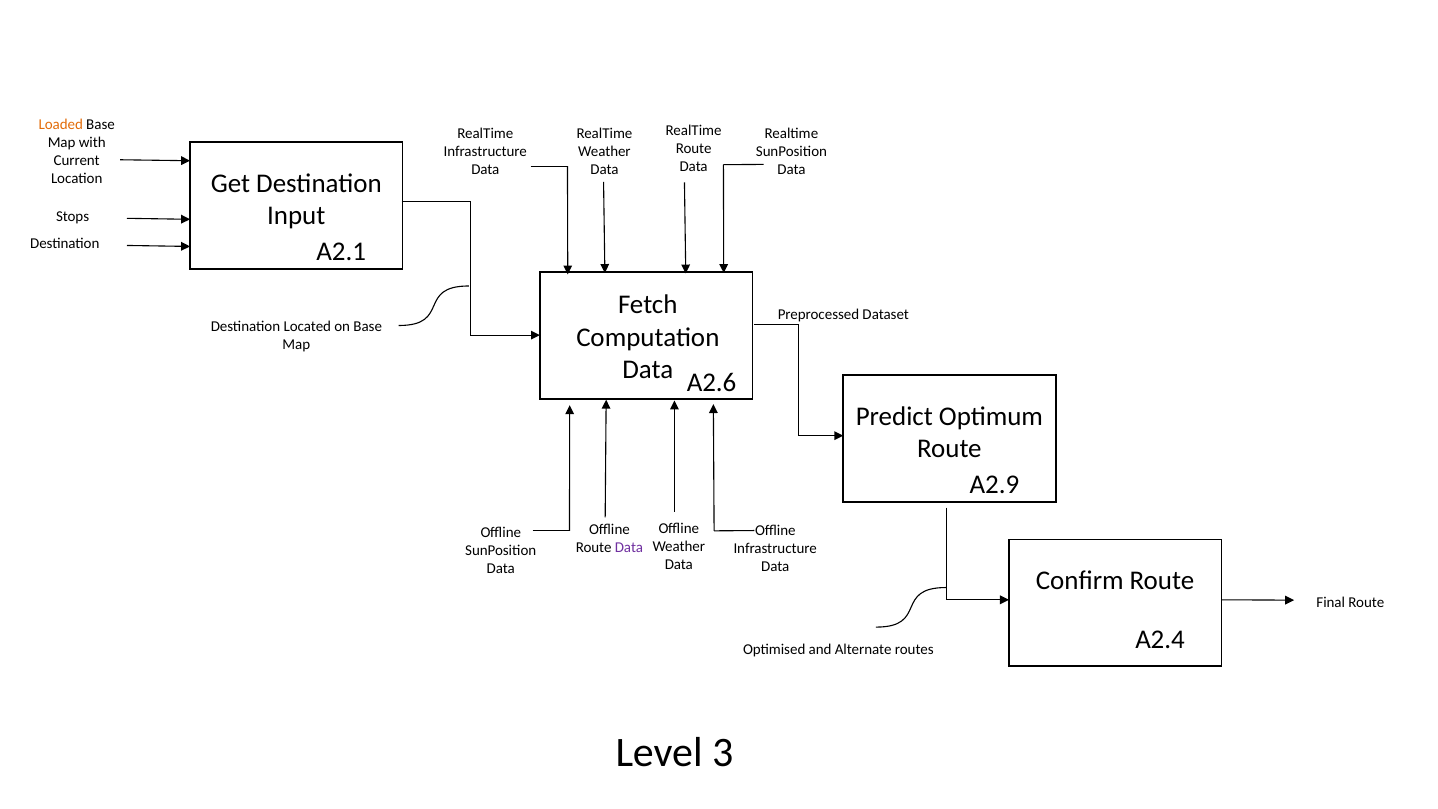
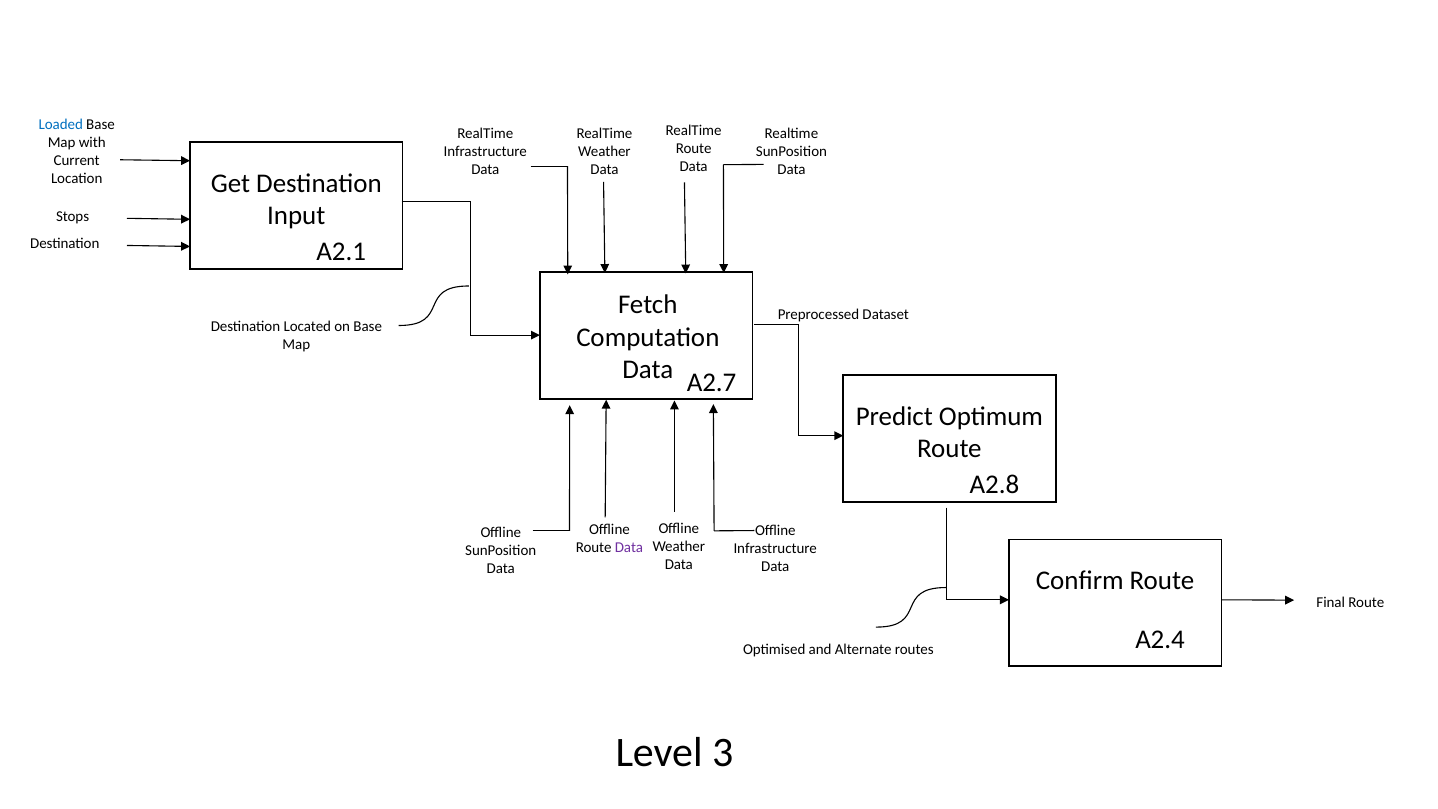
Loaded colour: orange -> blue
A2.6: A2.6 -> A2.7
A2.9: A2.9 -> A2.8
